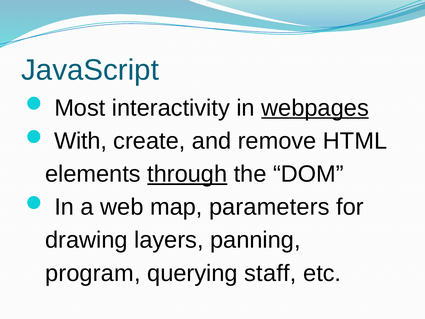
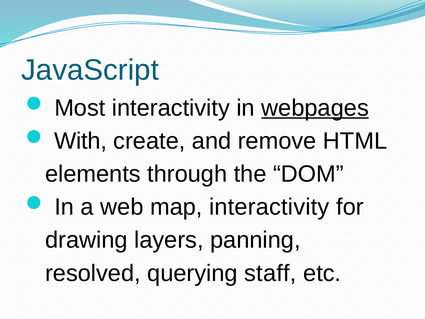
through underline: present -> none
map parameters: parameters -> interactivity
program: program -> resolved
